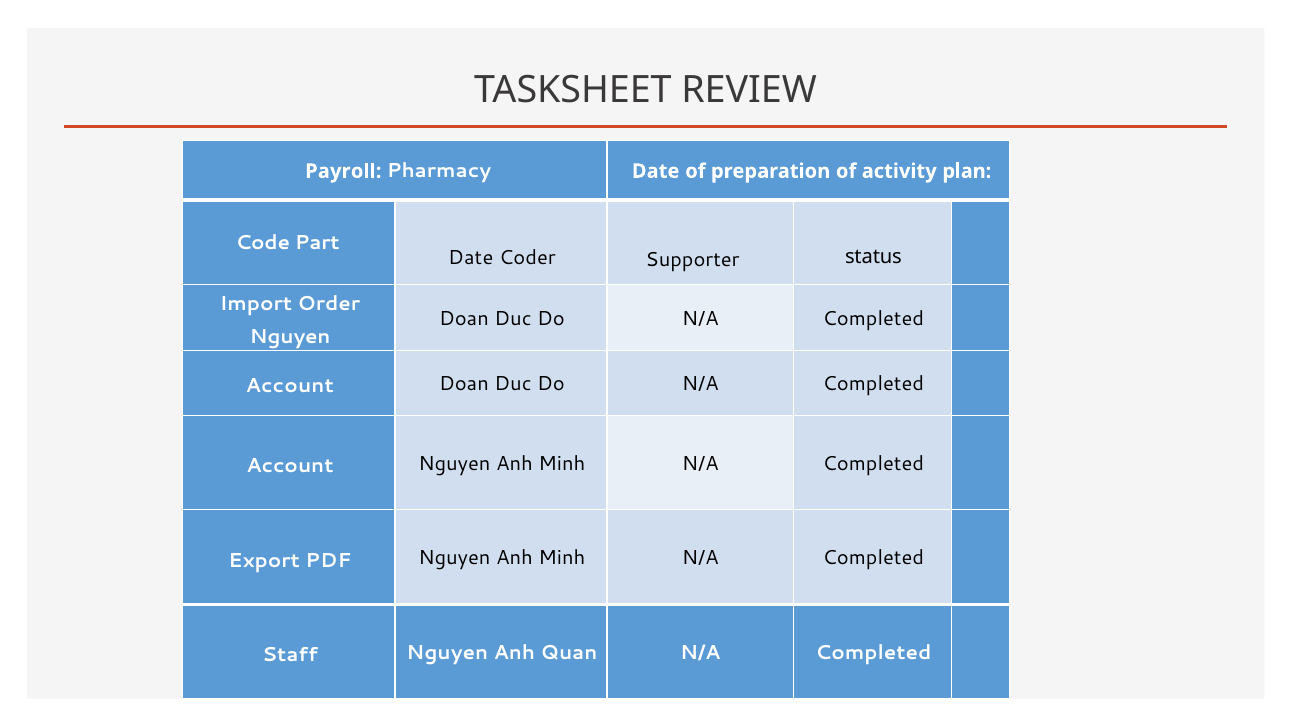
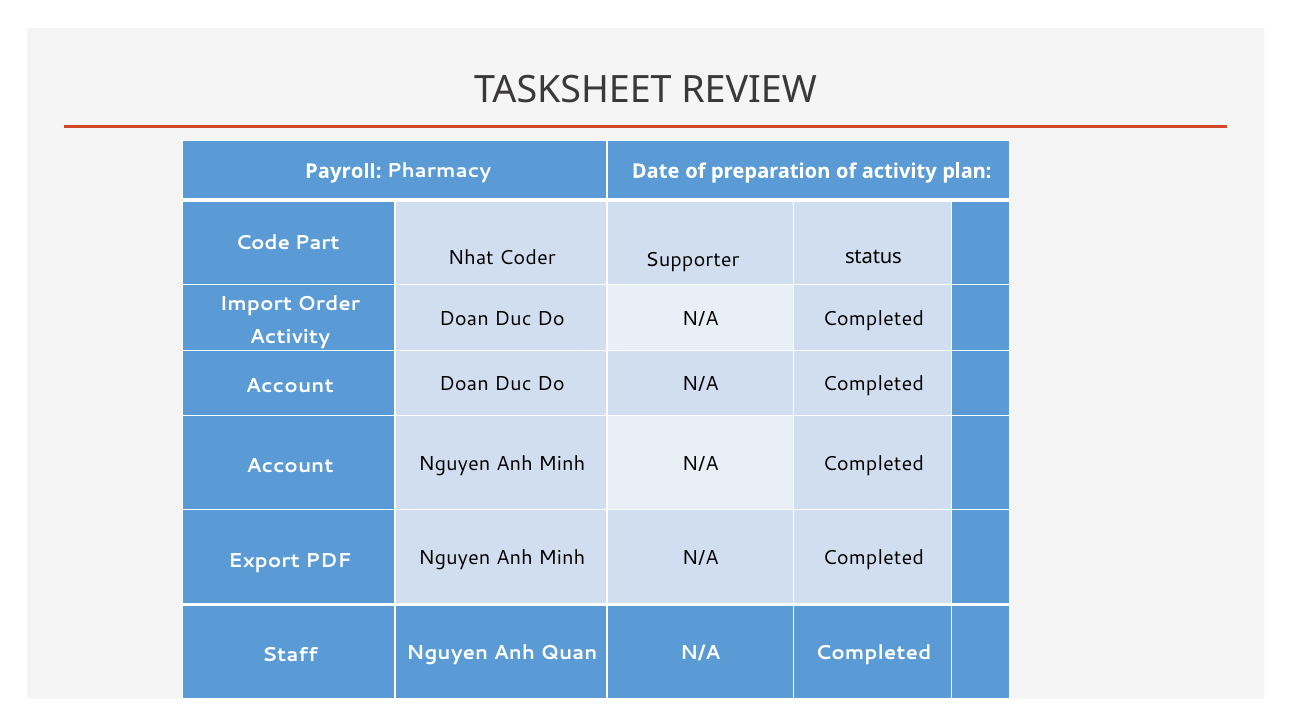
Date at (471, 258): Date -> Nhat
Nguyen at (290, 337): Nguyen -> Activity
